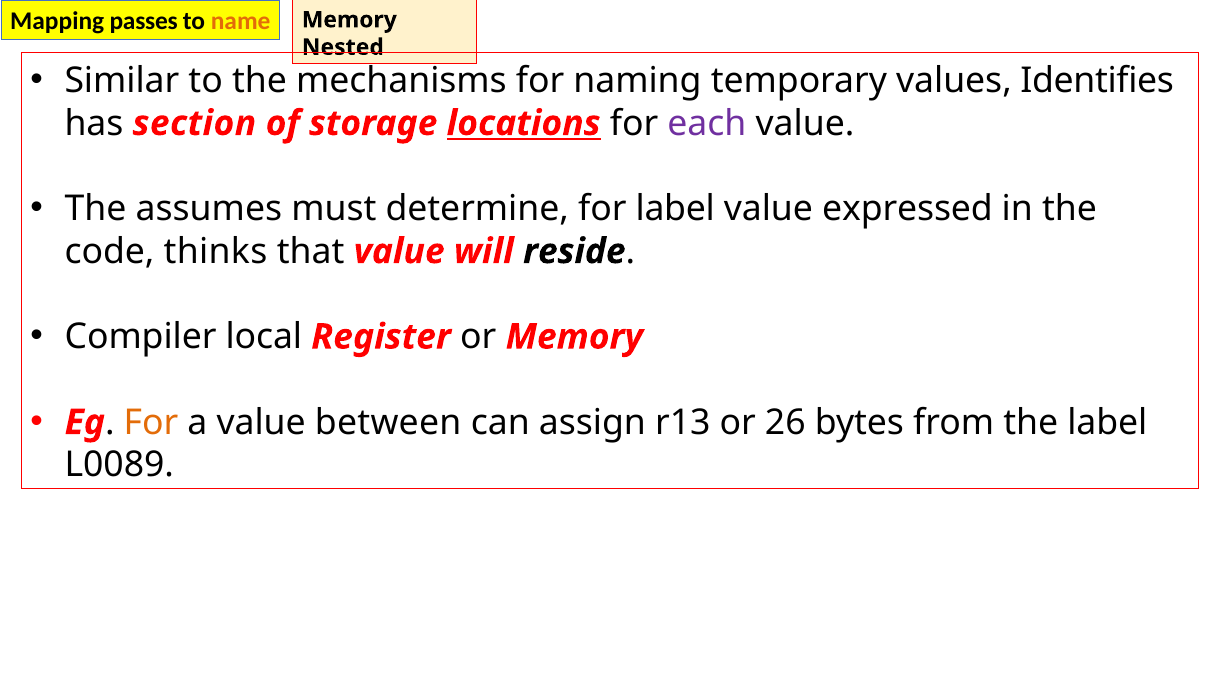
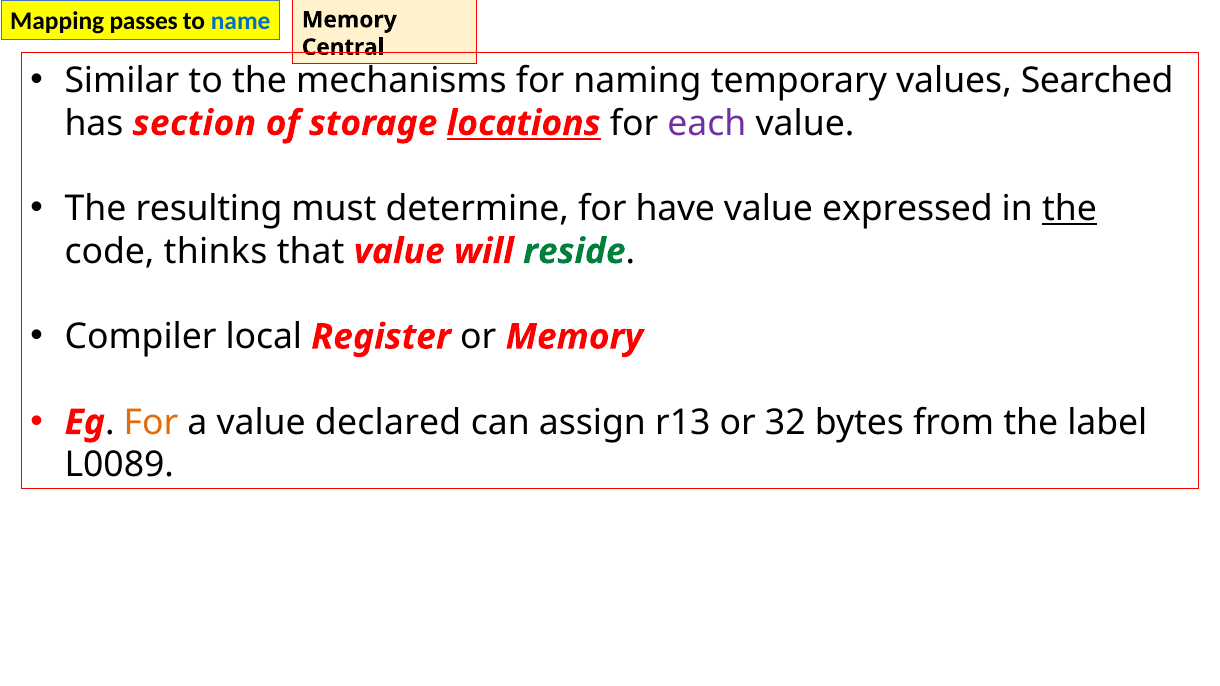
name colour: orange -> blue
Nested: Nested -> Central
Identifies: Identifies -> Searched
assumes: assumes -> resulting
for label: label -> have
the at (1069, 209) underline: none -> present
reside colour: black -> green
between: between -> declared
26: 26 -> 32
